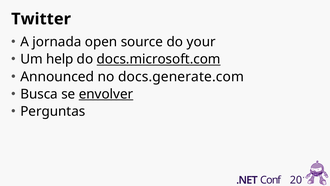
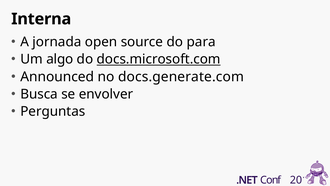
Twitter: Twitter -> Interna
your: your -> para
help: help -> algo
envolver underline: present -> none
